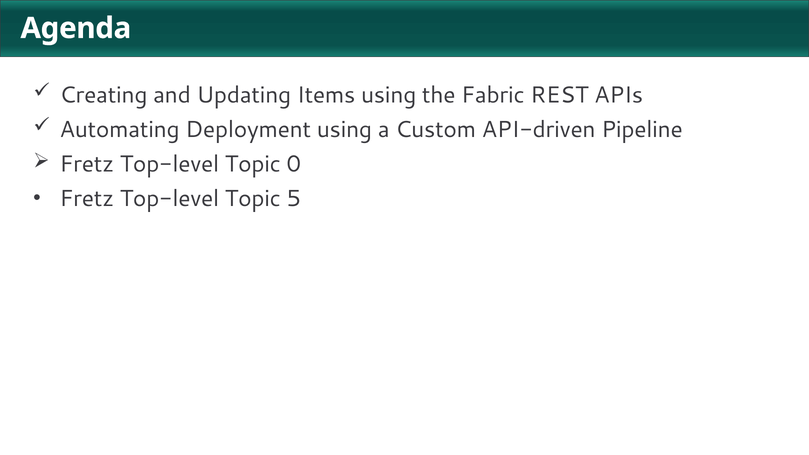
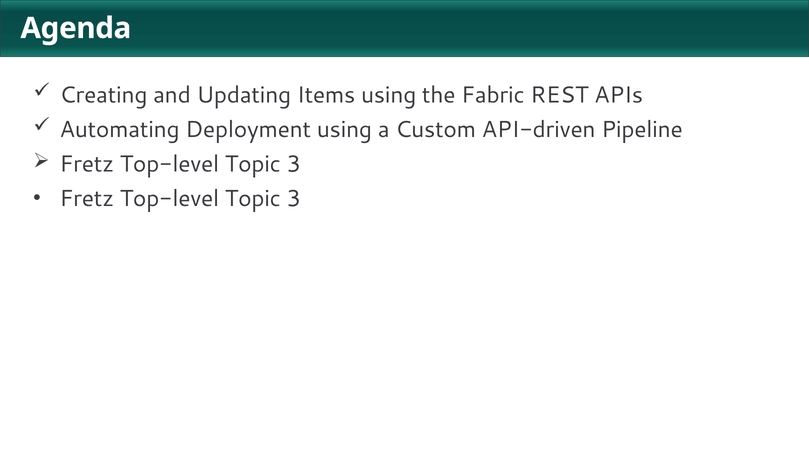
0 at (294, 164): 0 -> 3
5 at (294, 199): 5 -> 3
